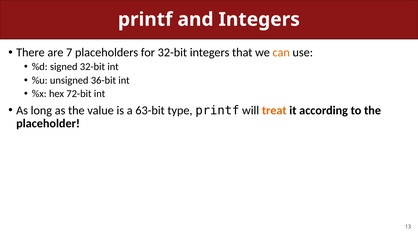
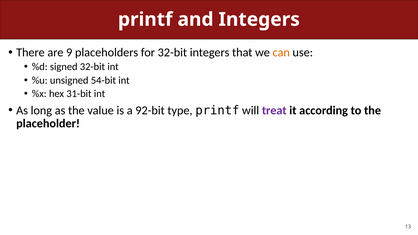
7: 7 -> 9
36-bit: 36-bit -> 54-bit
72-bit: 72-bit -> 31-bit
63-bit: 63-bit -> 92-bit
treat colour: orange -> purple
